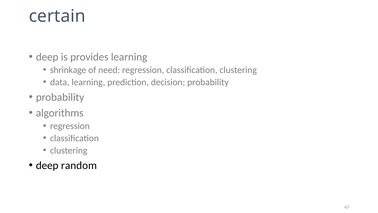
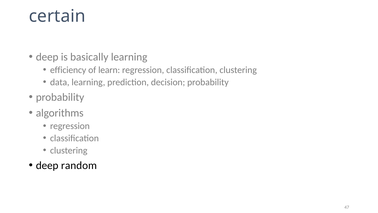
provides: provides -> basically
shrinkage: shrinkage -> efficiency
need: need -> learn
